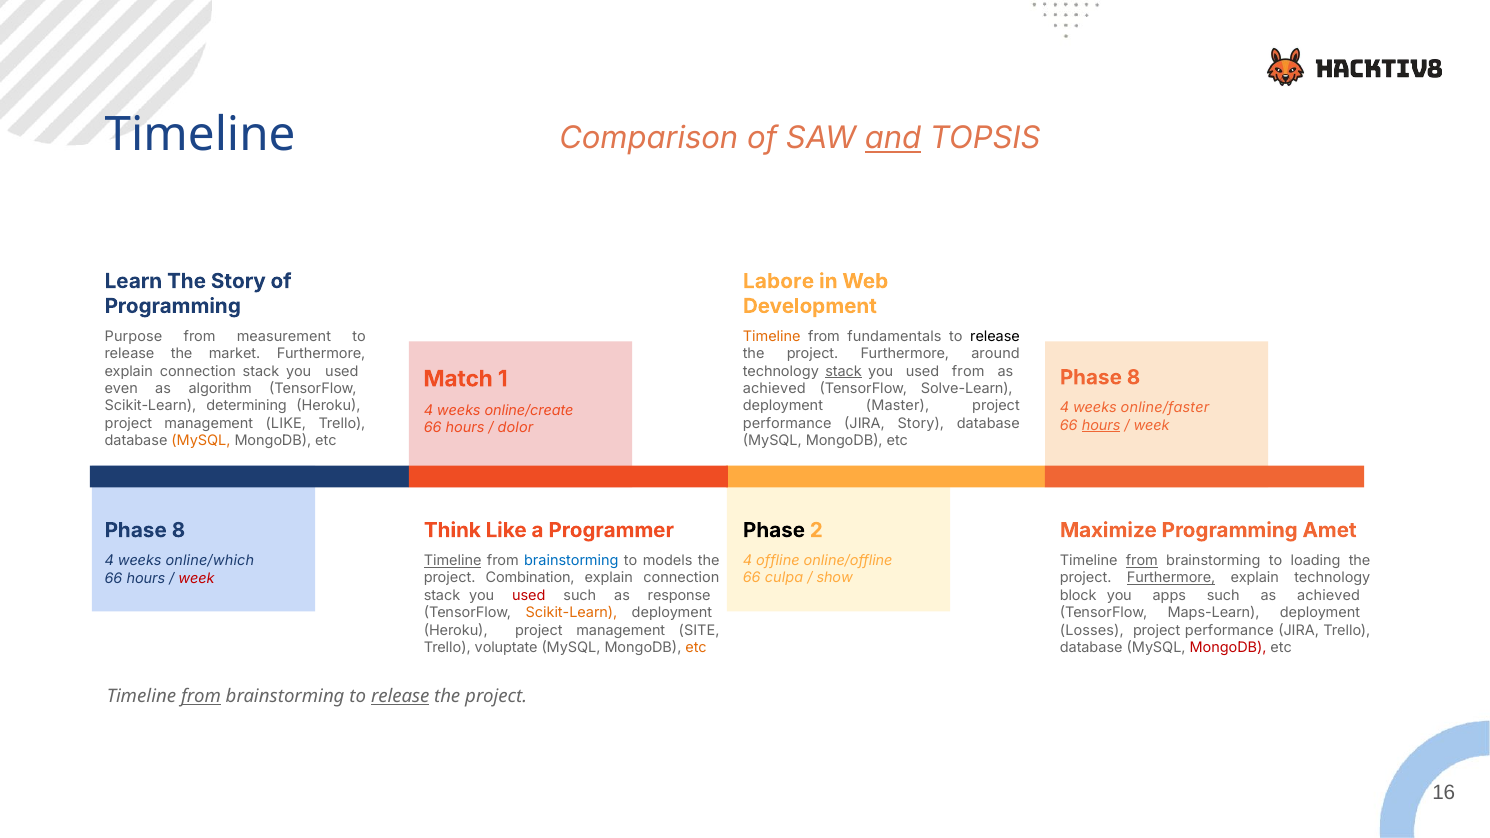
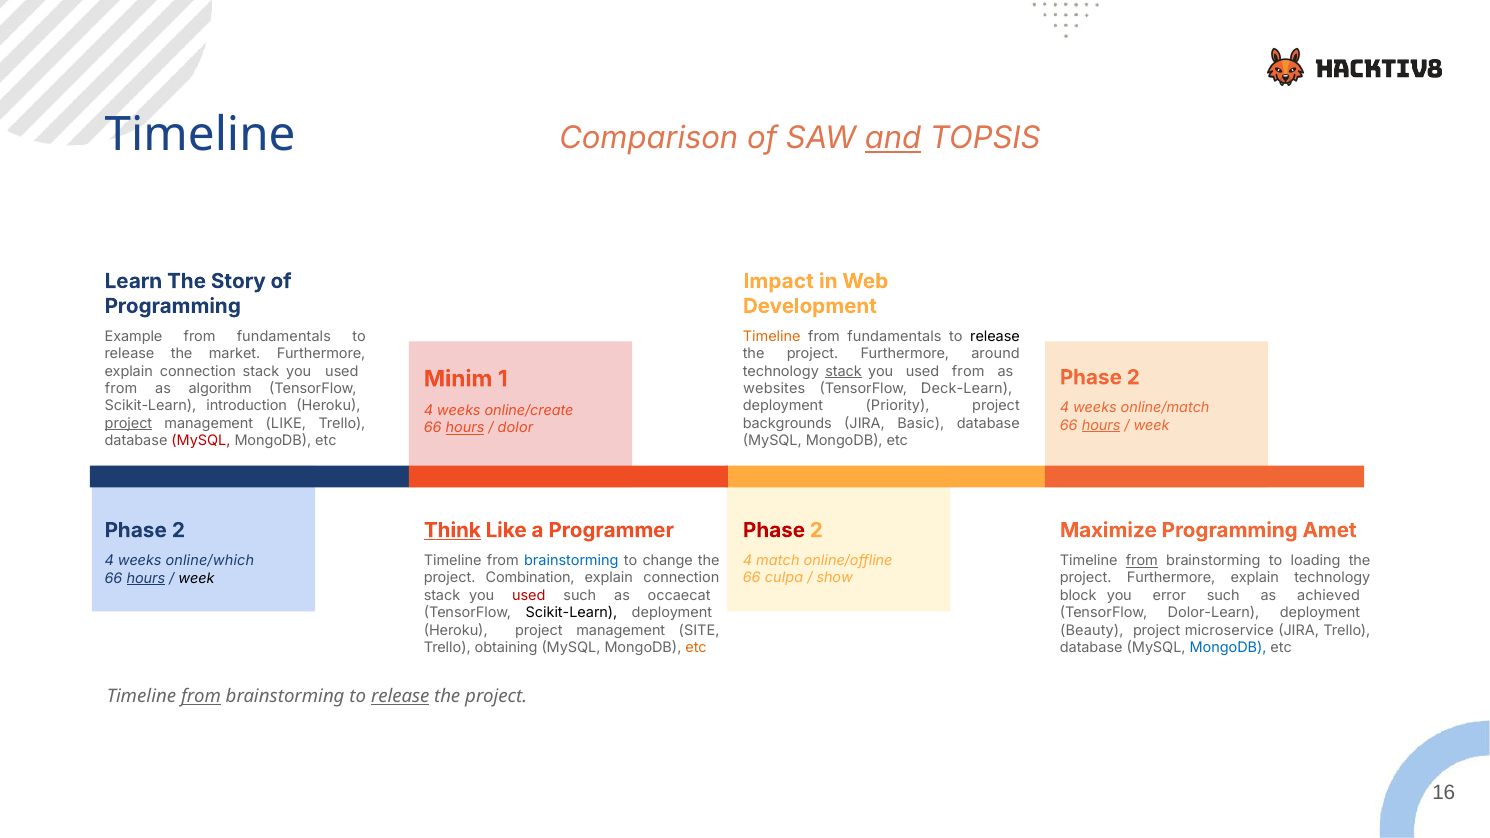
Labore: Labore -> Impact
Purpose: Purpose -> Example
measurement at (284, 337): measurement -> fundamentals
8 at (1133, 378): 8 -> 2
Match: Match -> Minim
even at (121, 389): even -> from
achieved at (774, 389): achieved -> websites
Solve-Learn: Solve-Learn -> Deck-Learn
determining: determining -> introduction
Master: Master -> Priority
online/faster: online/faster -> online/match
project at (128, 424) underline: none -> present
performance at (787, 424): performance -> backgrounds
JIRA Story: Story -> Basic
hours at (465, 428) underline: none -> present
MySQL at (201, 441) colour: orange -> red
8 at (178, 530): 8 -> 2
Think underline: none -> present
Phase at (774, 530) colour: black -> red
Timeline at (453, 561) underline: present -> none
models: models -> change
offline: offline -> match
hours at (146, 578) underline: none -> present
week at (196, 578) colour: red -> black
Furthermore at (1171, 578) underline: present -> none
response: response -> occaecat
apps: apps -> error
Scikit-Learn at (571, 613) colour: orange -> black
Maps-Learn: Maps-Learn -> Dolor-Learn
Losses: Losses -> Beauty
performance at (1229, 630): performance -> microservice
voluptate: voluptate -> obtaining
MongoDB at (1228, 648) colour: red -> blue
